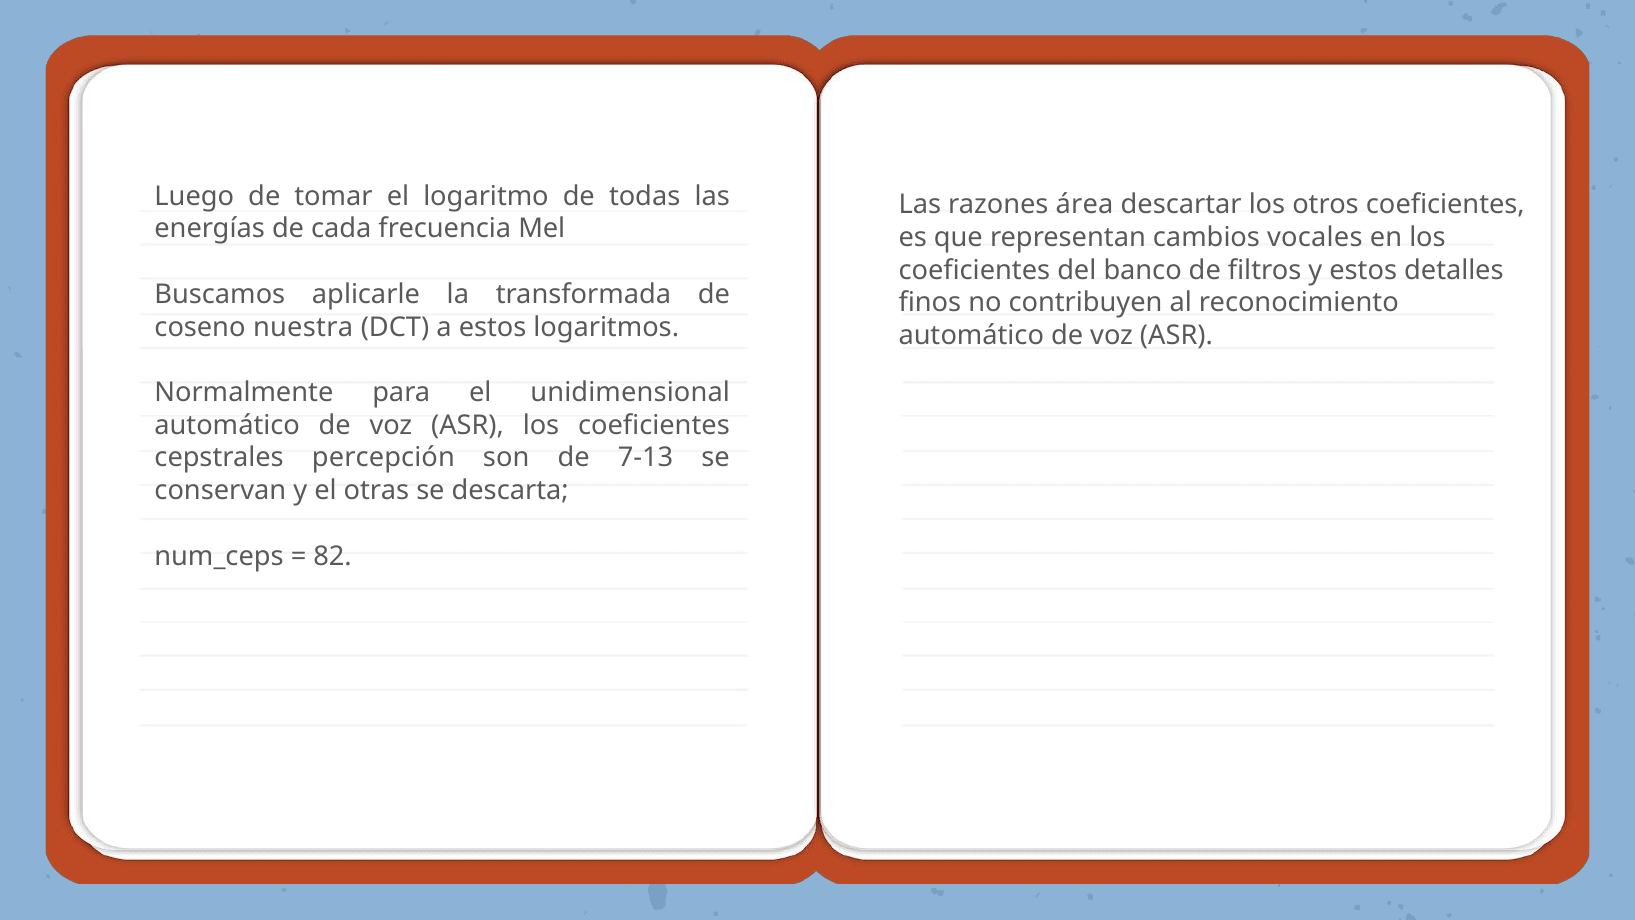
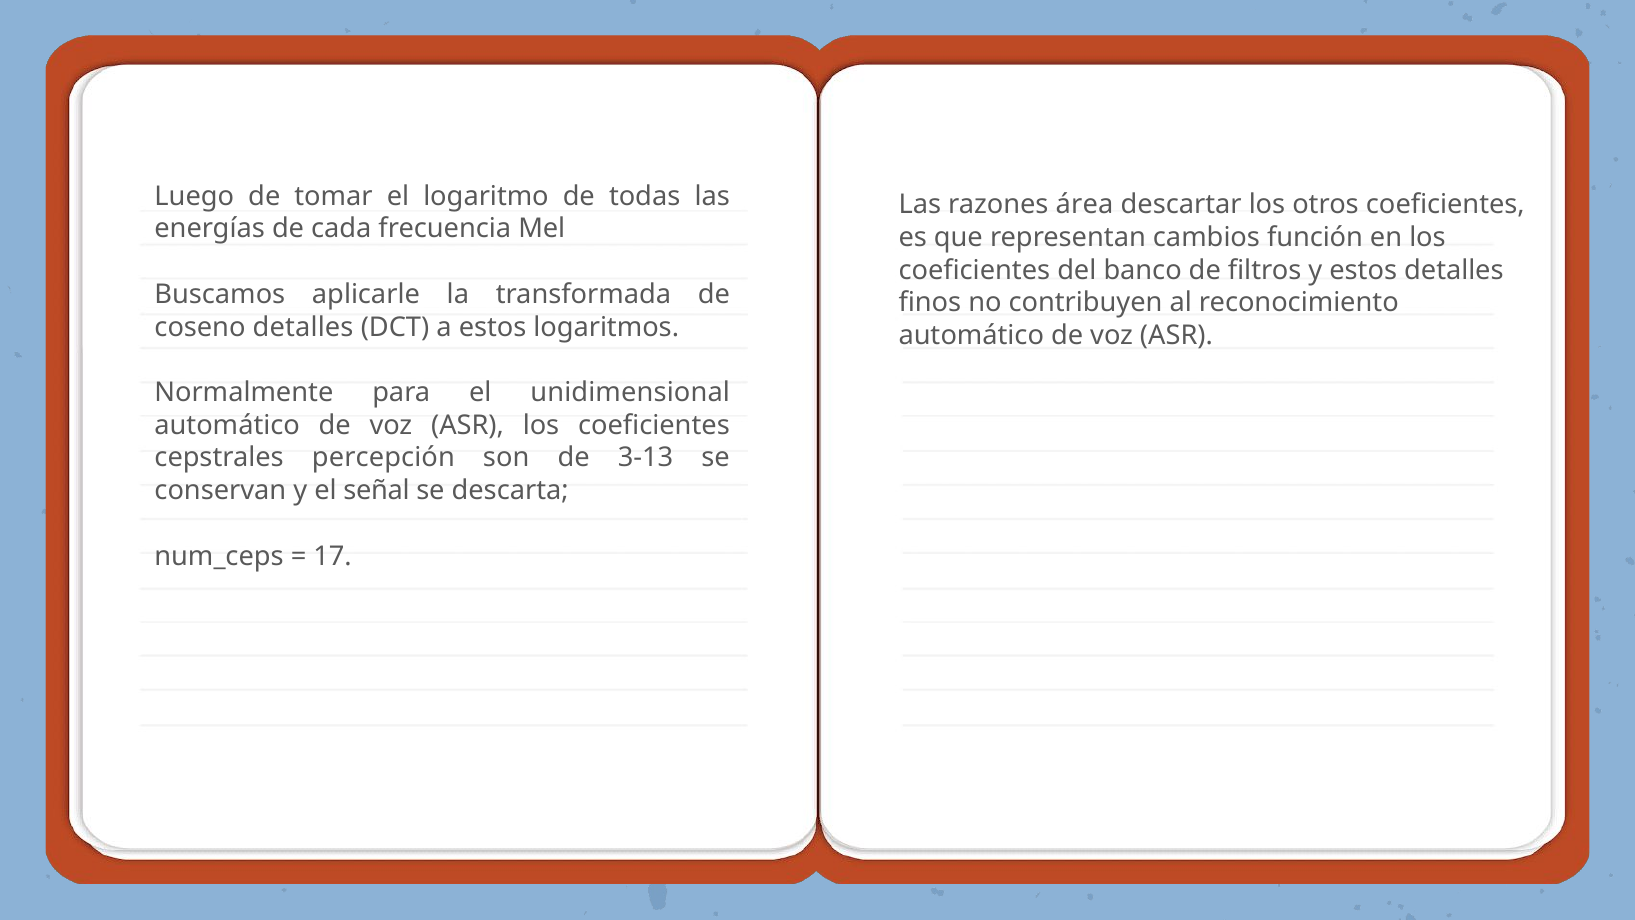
vocales: vocales -> función
coseno nuestra: nuestra -> detalles
7-13: 7-13 -> 3-13
otras: otras -> señal
82: 82 -> 17
